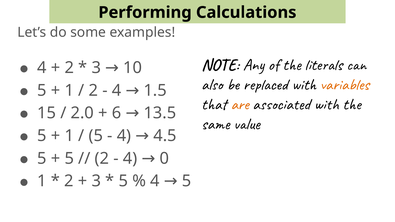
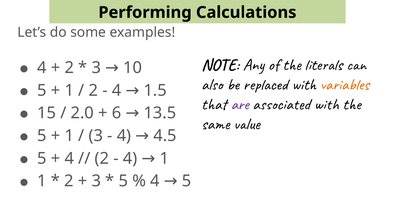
are colour: orange -> purple
5 at (96, 136): 5 -> 3
5 at (69, 159): 5 -> 4
4 0: 0 -> 1
